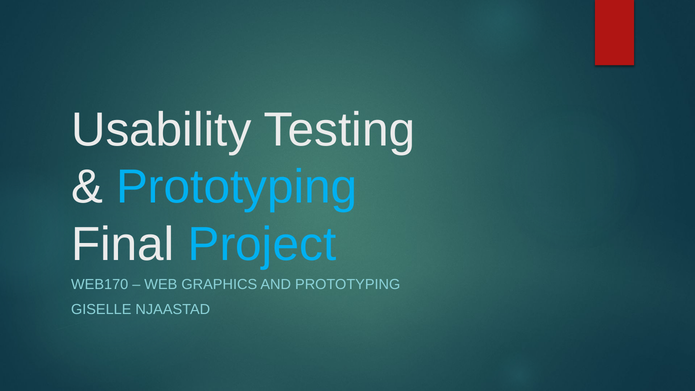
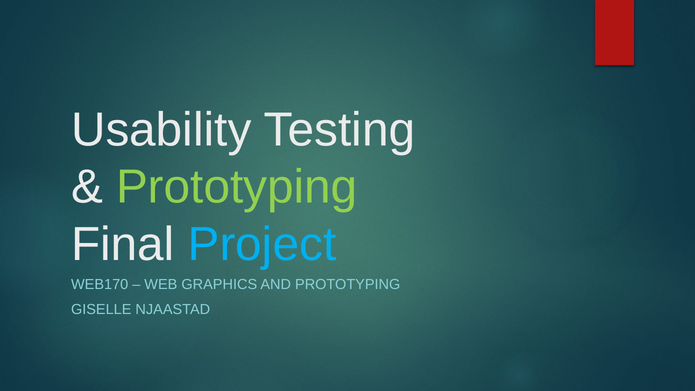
Prototyping at (237, 187) colour: light blue -> light green
